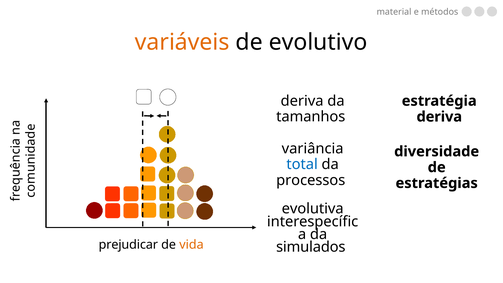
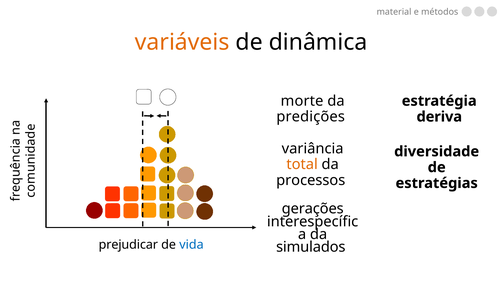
evolutivo: evolutivo -> dinâmica
deriva at (302, 101): deriva -> morte
tamanhos: tamanhos -> predições
total colour: blue -> orange
evolutiva: evolutiva -> gerações
vida colour: orange -> blue
